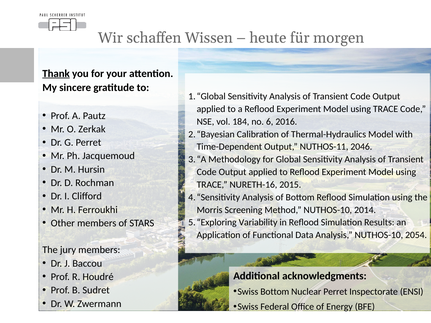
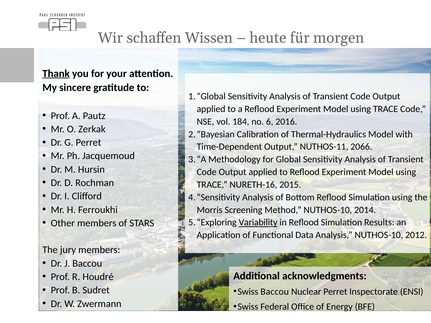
2046: 2046 -> 2066
Variability underline: none -> present
2054: 2054 -> 2012
Swiss Bottom: Bottom -> Baccou
